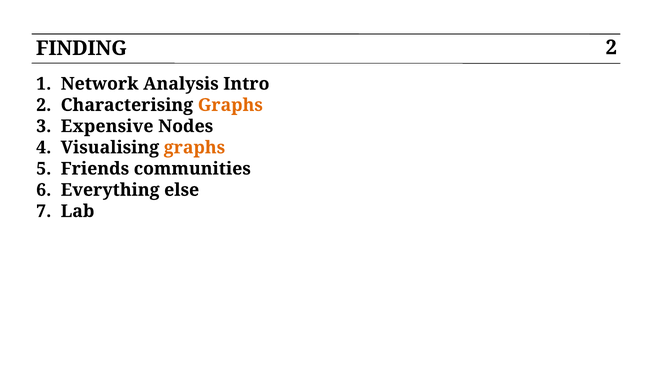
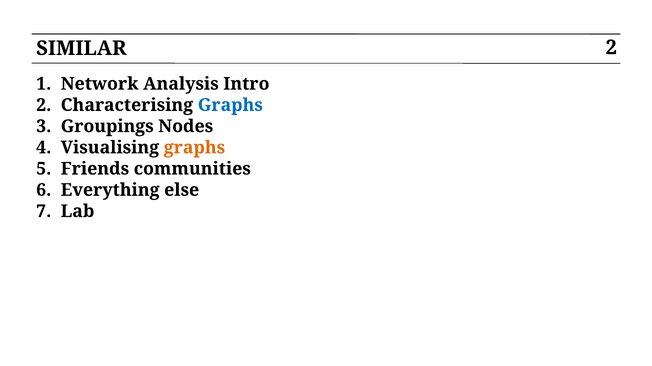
FINDING: FINDING -> SIMILAR
Graphs at (230, 105) colour: orange -> blue
Expensive: Expensive -> Groupings
